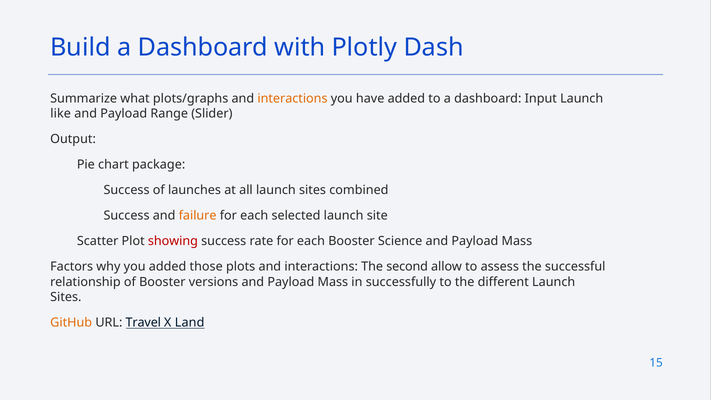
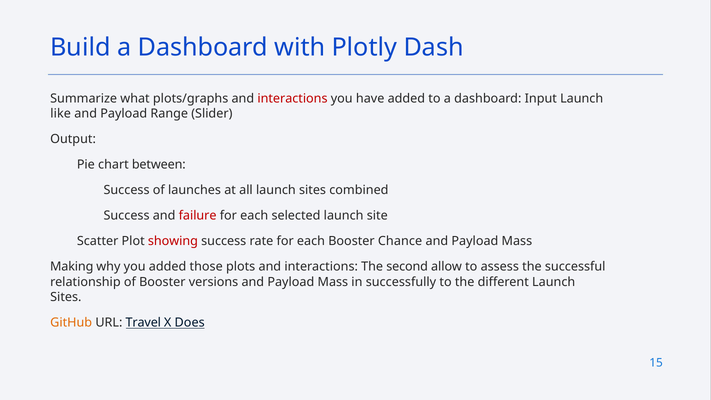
interactions at (292, 99) colour: orange -> red
package: package -> between
failure colour: orange -> red
Science: Science -> Chance
Factors: Factors -> Making
Land: Land -> Does
